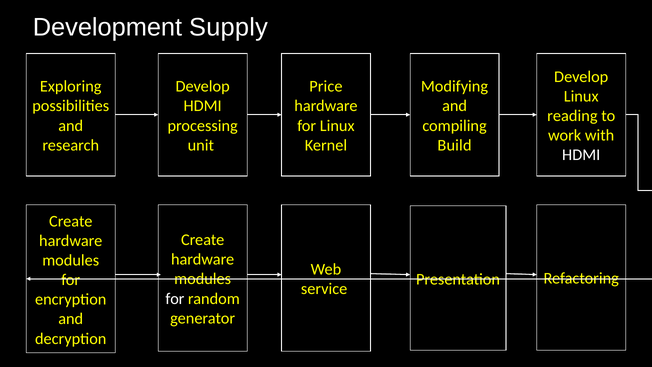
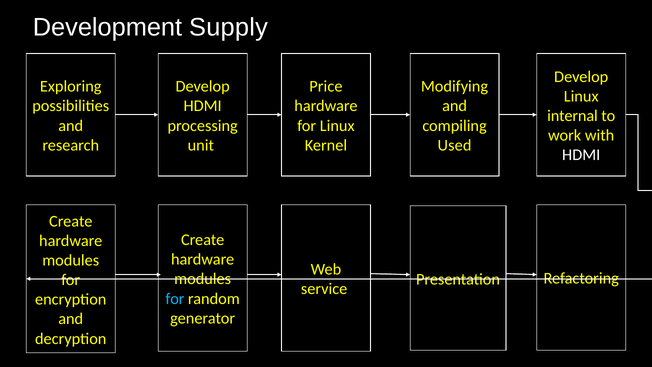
reading: reading -> internal
Build: Build -> Used
for at (175, 298) colour: white -> light blue
